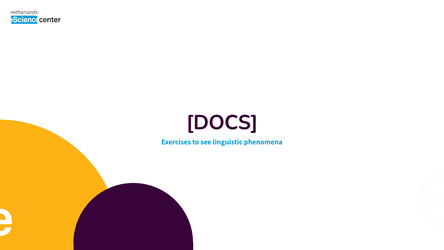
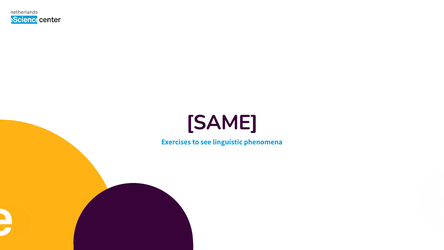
DOCS: DOCS -> SAME
